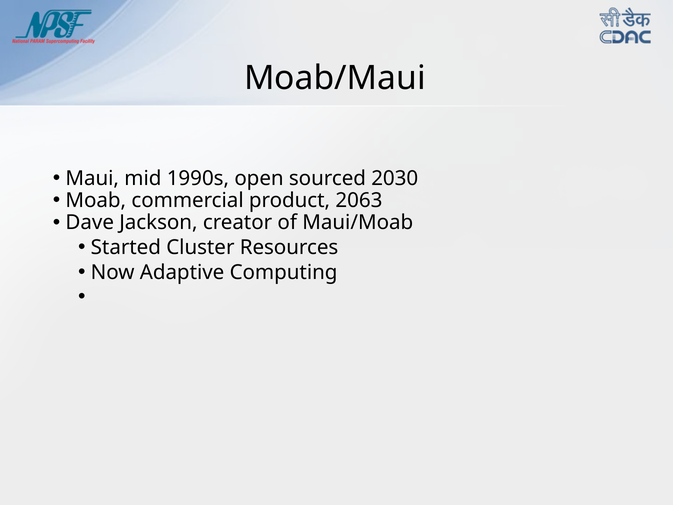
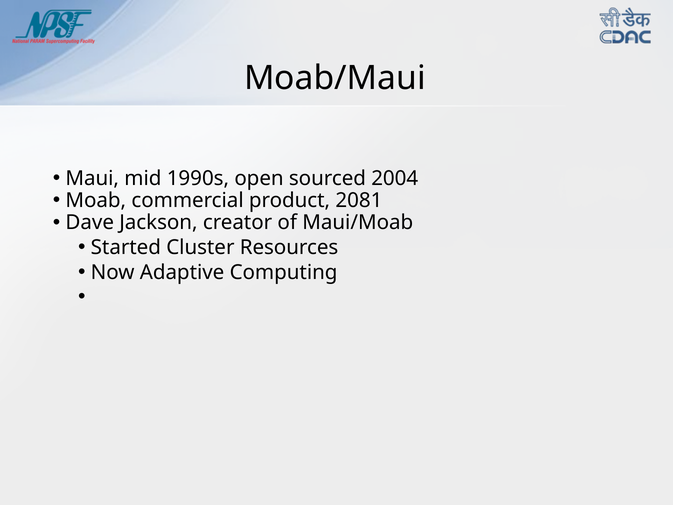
2030: 2030 -> 2004
2063: 2063 -> 2081
